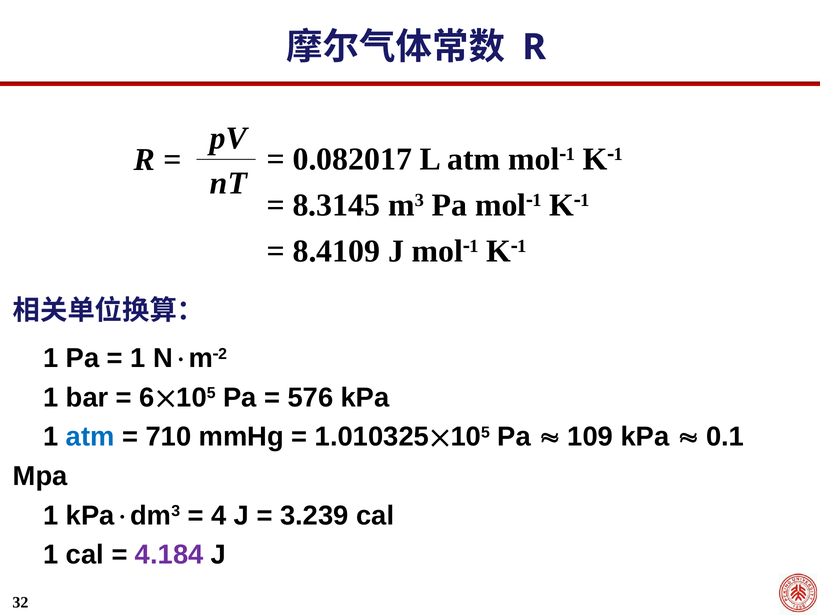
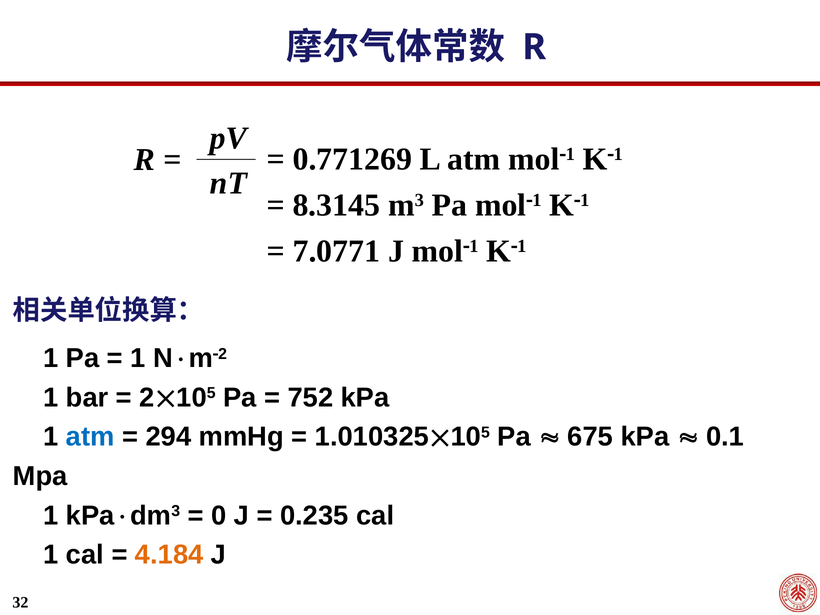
0.082017: 0.082017 -> 0.771269
8.4109: 8.4109 -> 7.0771
6: 6 -> 2
576: 576 -> 752
710: 710 -> 294
109: 109 -> 675
4: 4 -> 0
3.239: 3.239 -> 0.235
4.184 colour: purple -> orange
